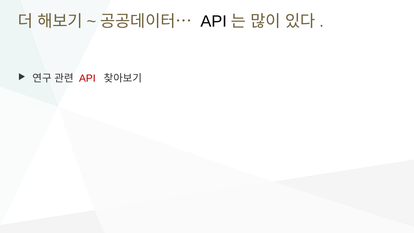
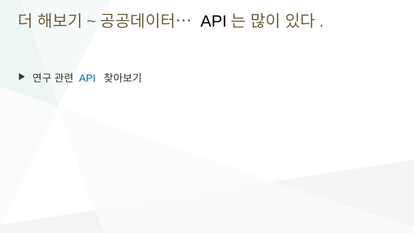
API at (87, 78) colour: red -> blue
